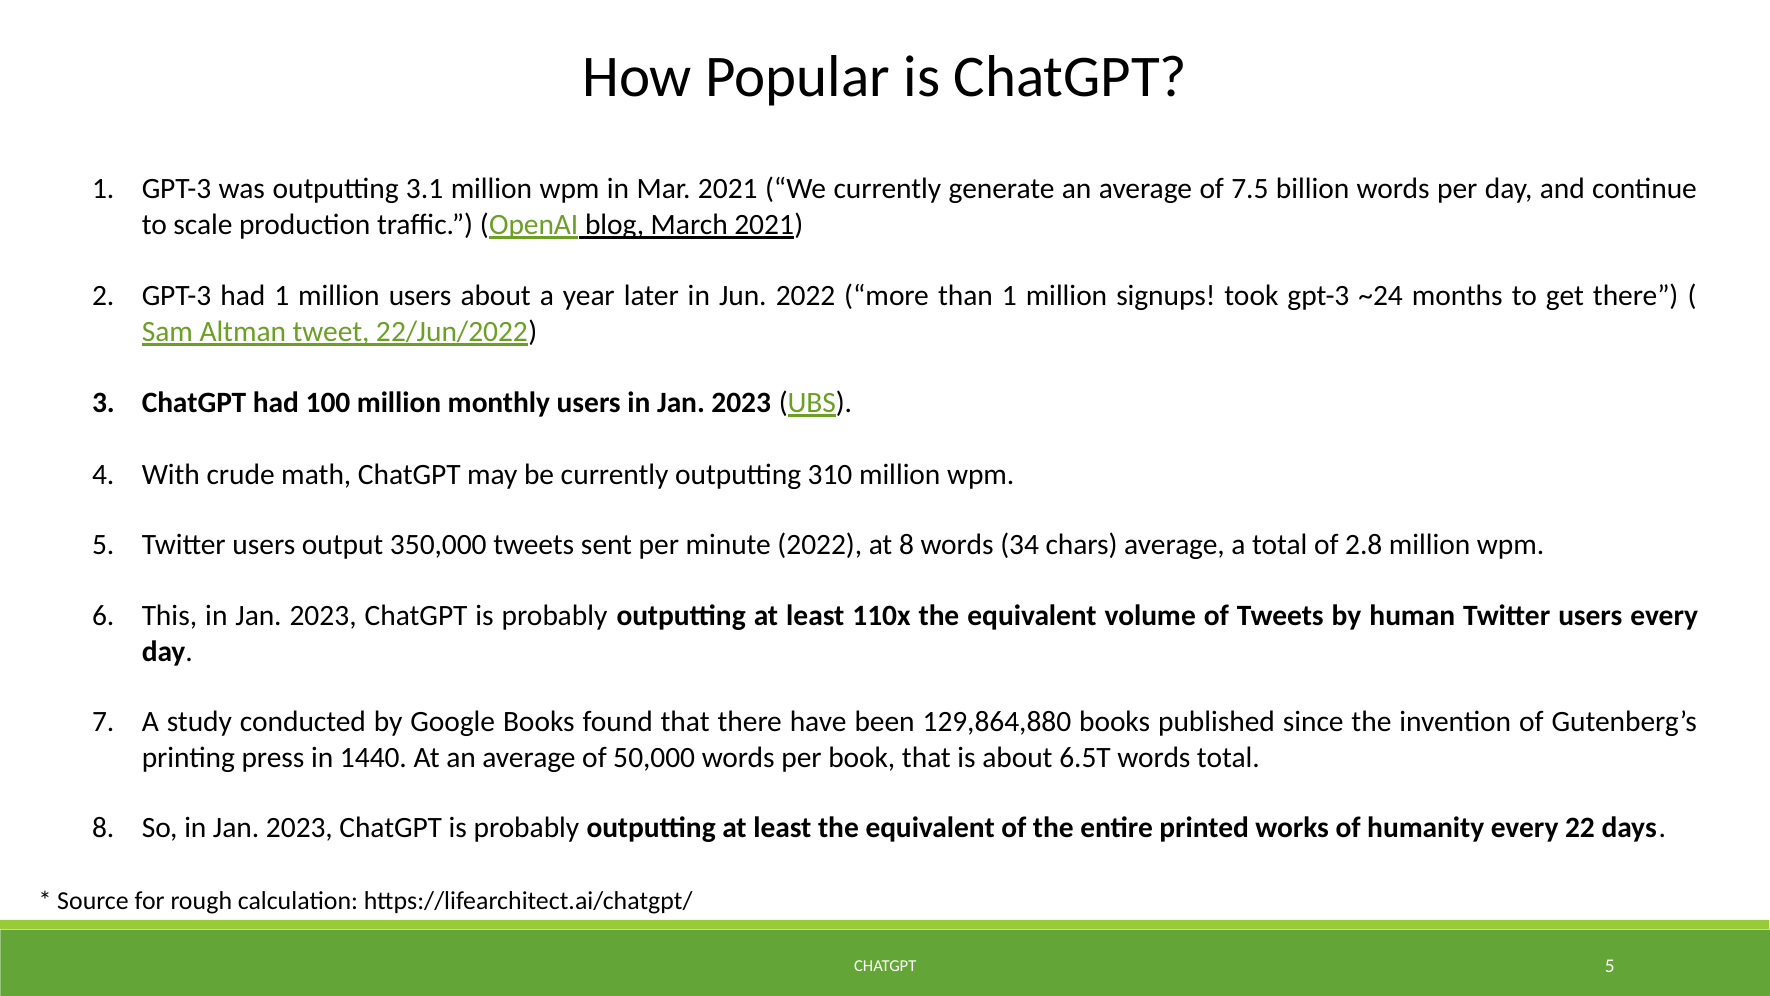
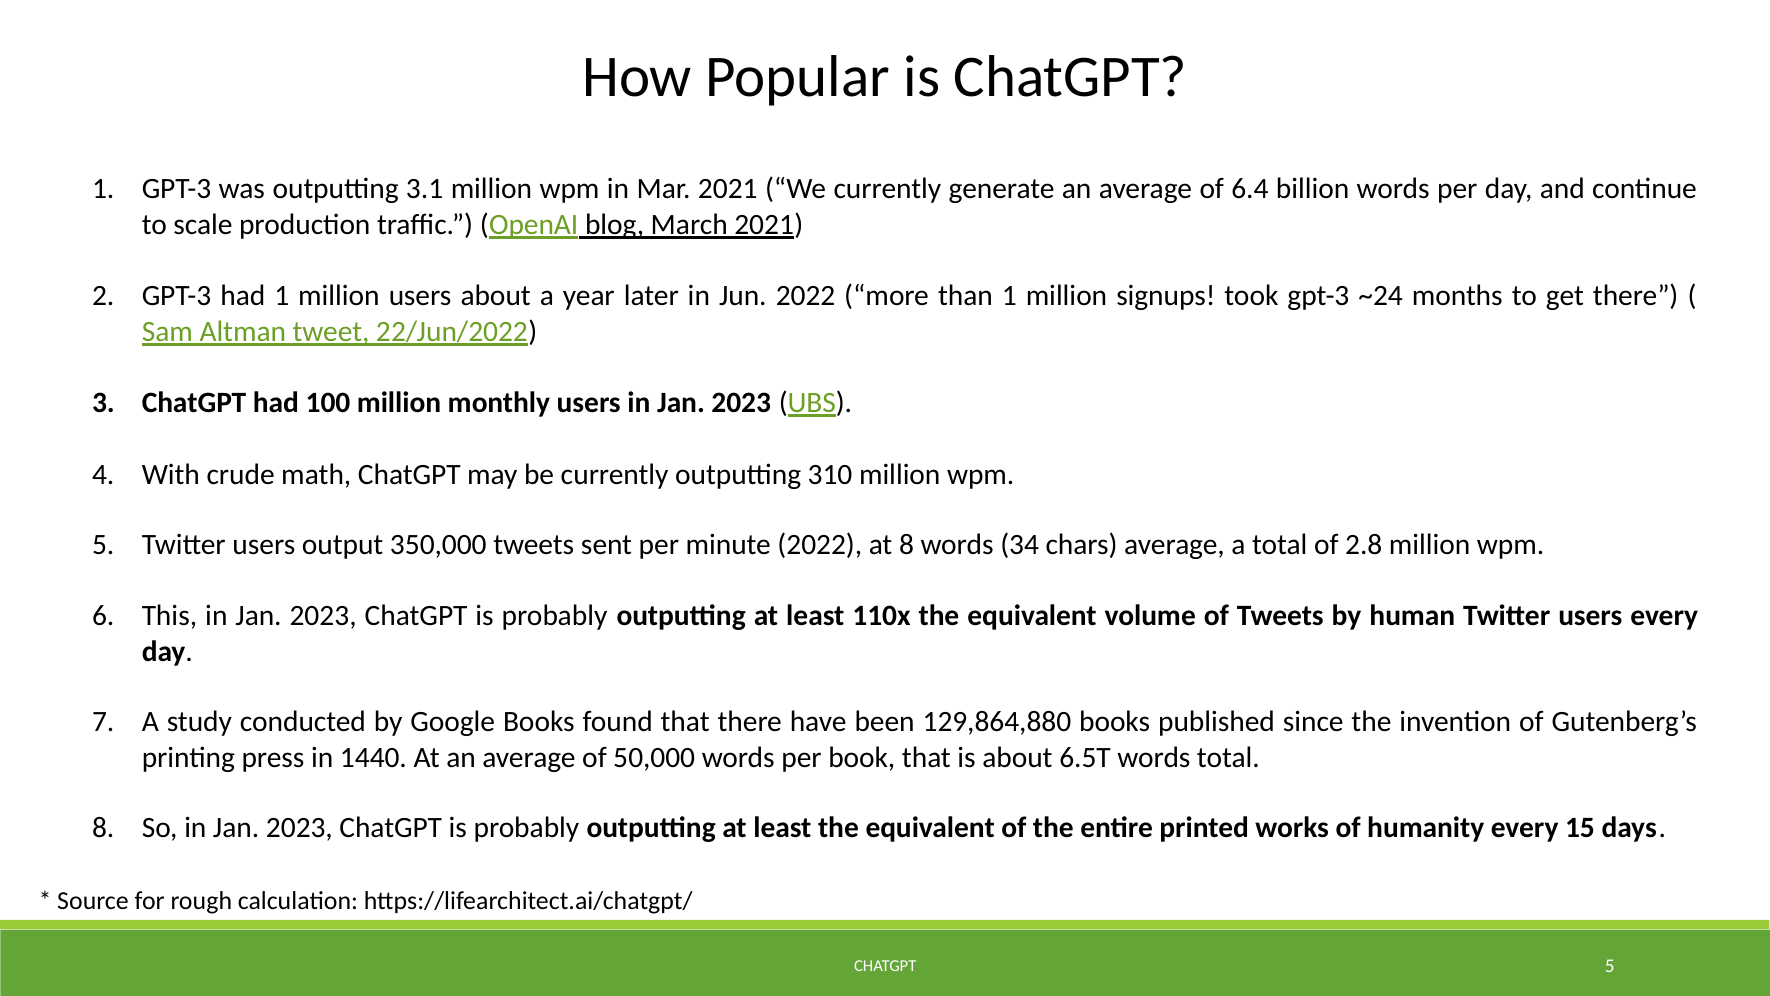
7.5: 7.5 -> 6.4
22: 22 -> 15
